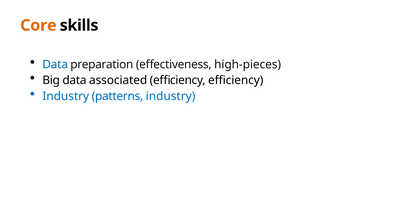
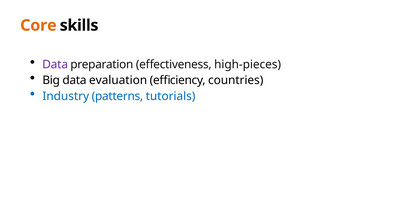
Data at (55, 65) colour: blue -> purple
associated: associated -> evaluation
efficiency efficiency: efficiency -> countries
patterns industry: industry -> tutorials
